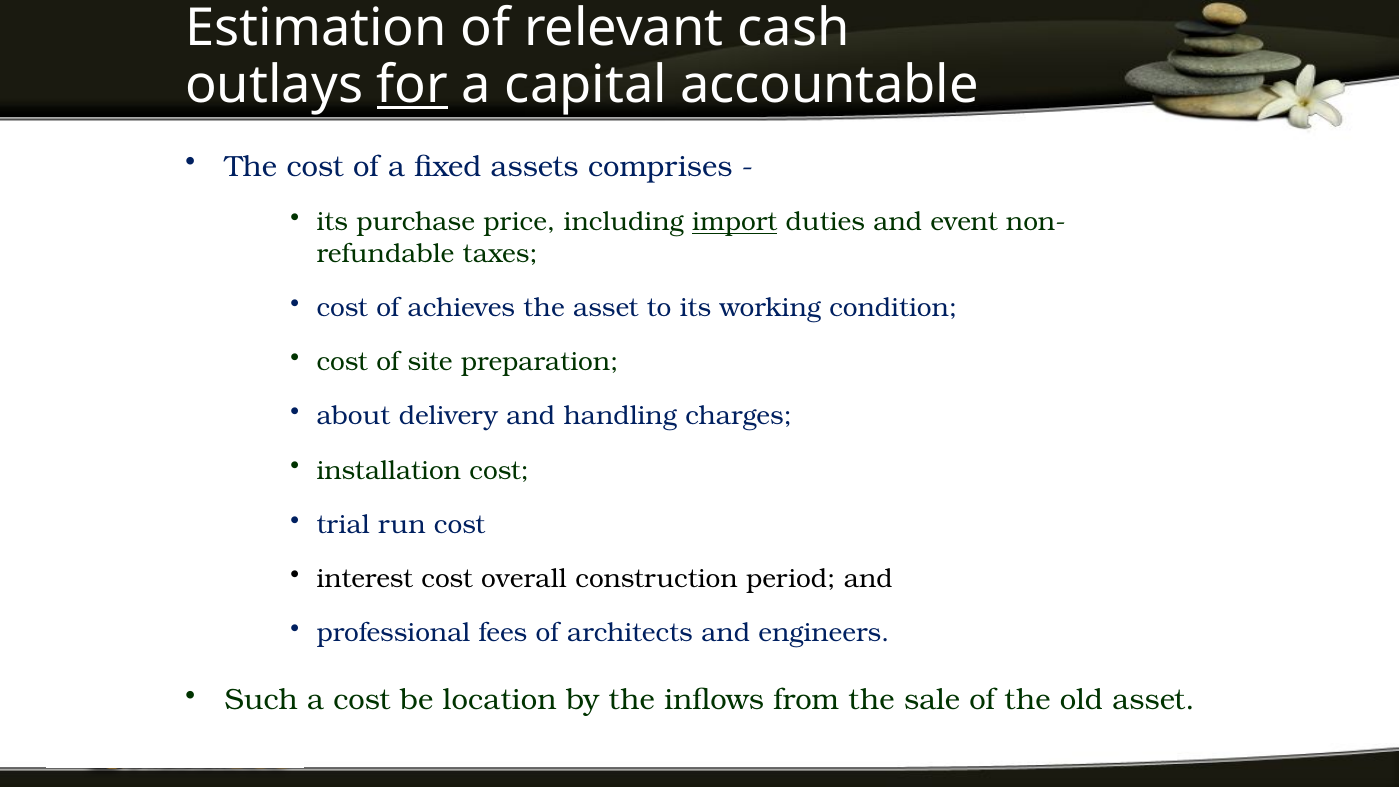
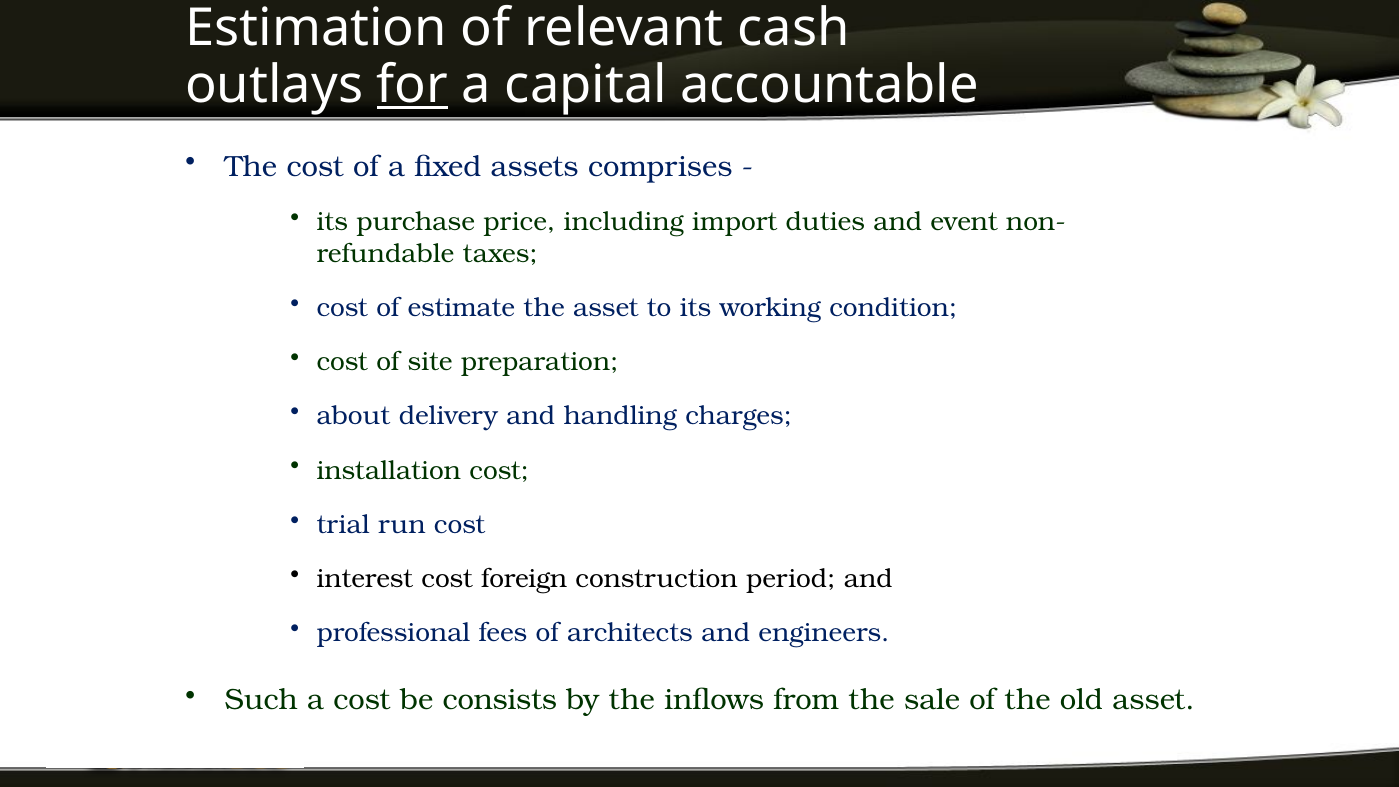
import underline: present -> none
achieves: achieves -> estimate
overall: overall -> foreign
location: location -> consists
